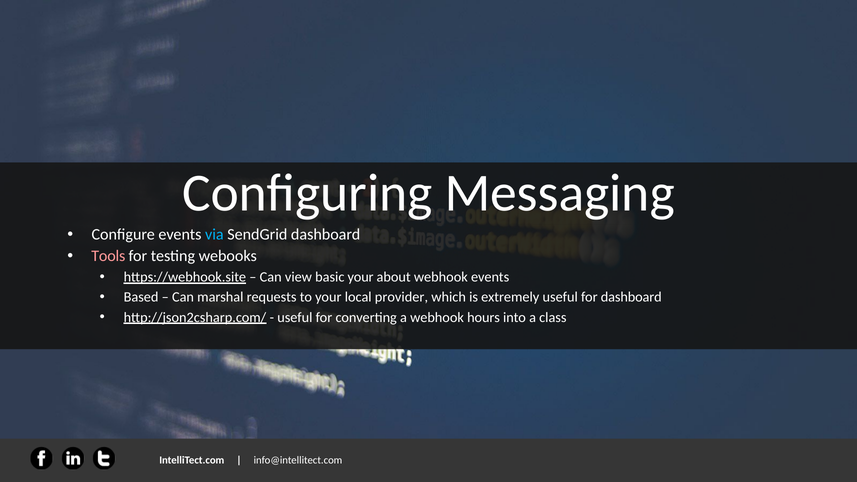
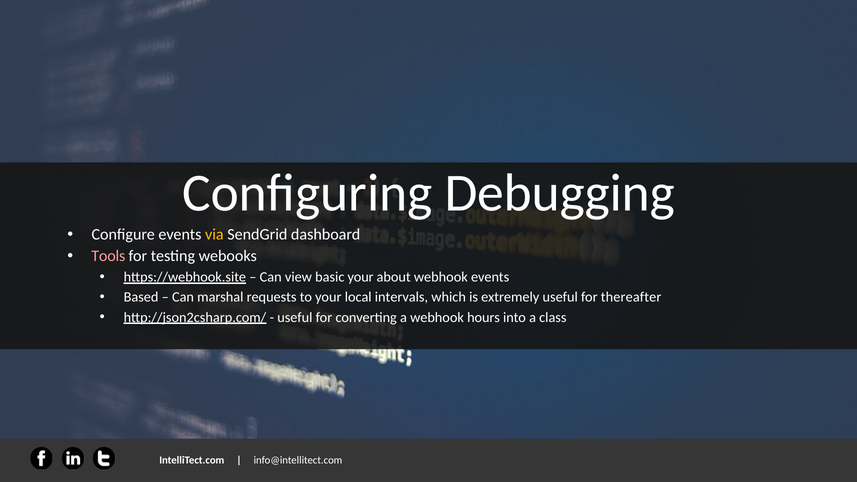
Messaging: Messaging -> Debugging
via colour: light blue -> yellow
provider: provider -> intervals
for dashboard: dashboard -> thereafter
